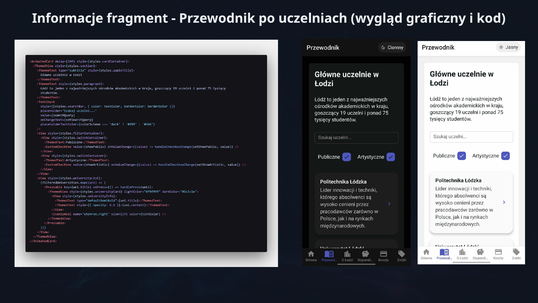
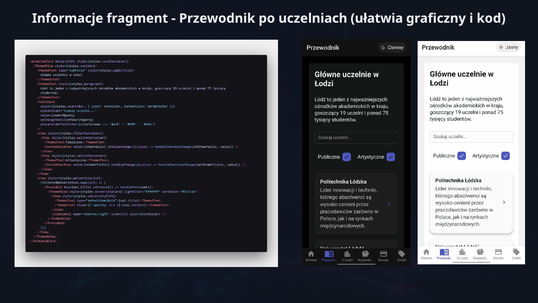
wygląd: wygląd -> ułatwia
